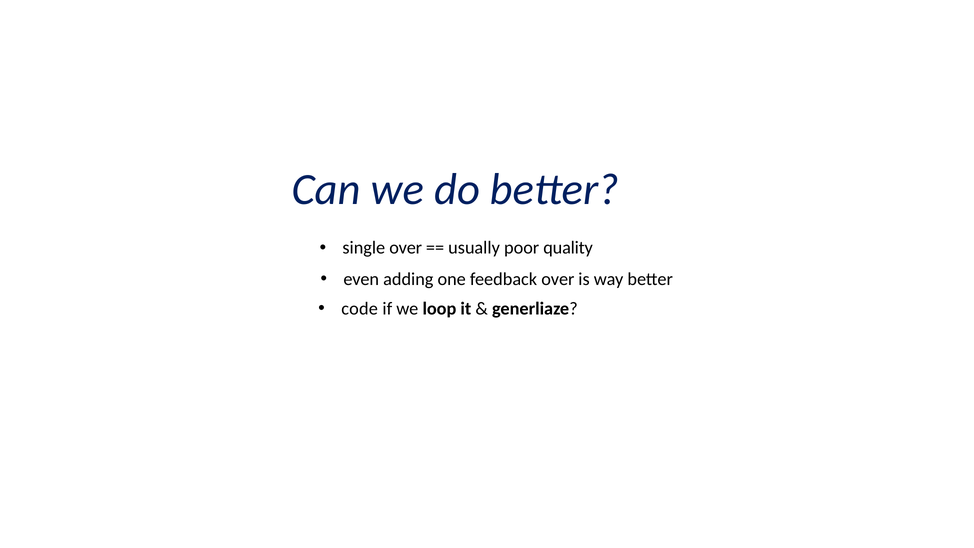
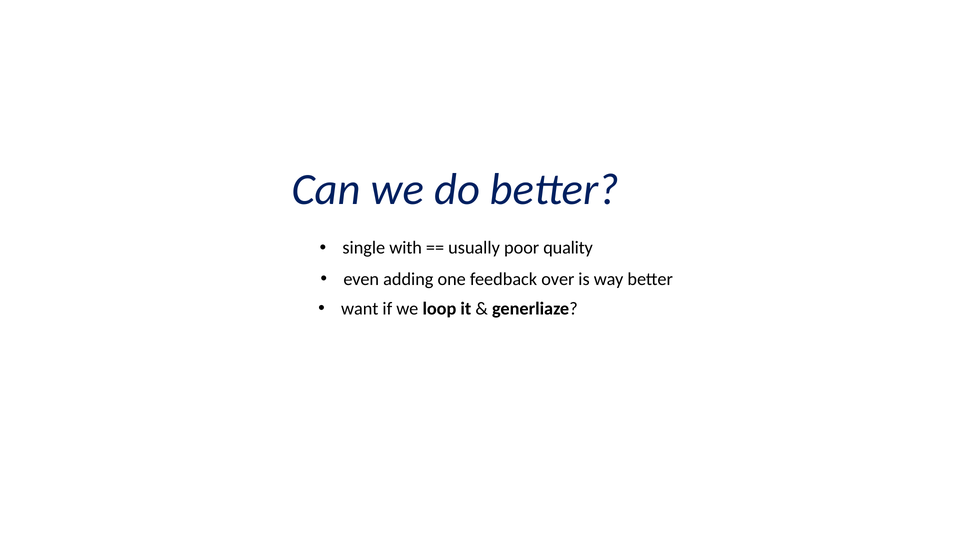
single over: over -> with
code: code -> want
